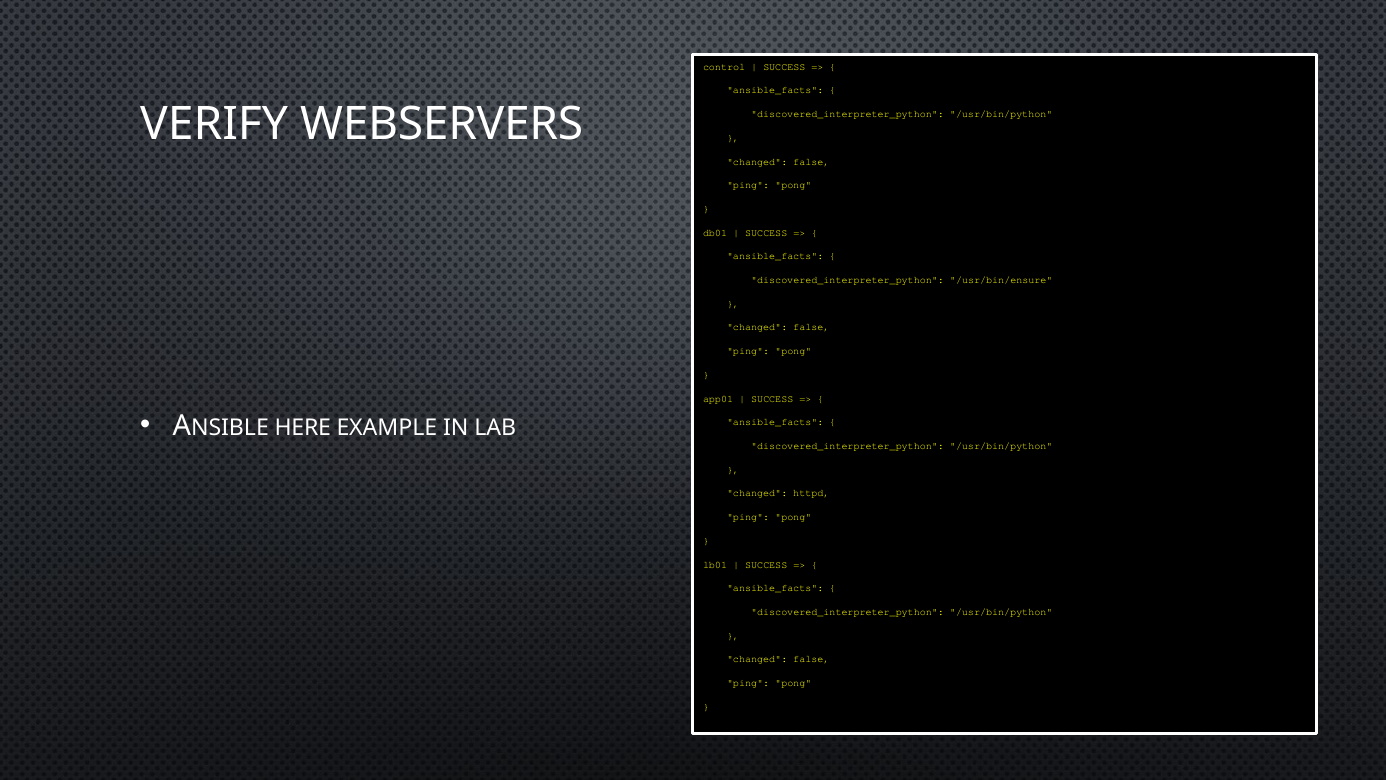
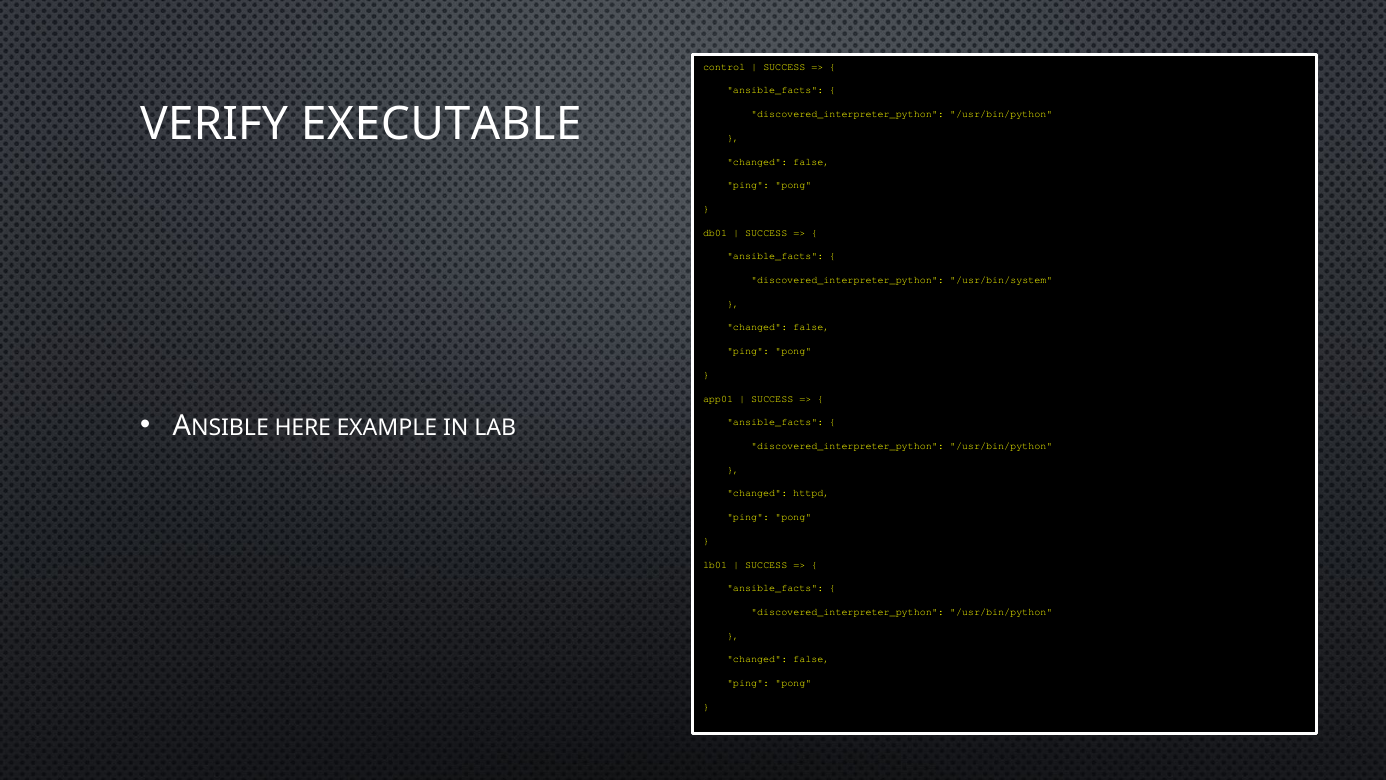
WEBSERVERS: WEBSERVERS -> EXECUTABLE
/usr/bin/ensure: /usr/bin/ensure -> /usr/bin/system
